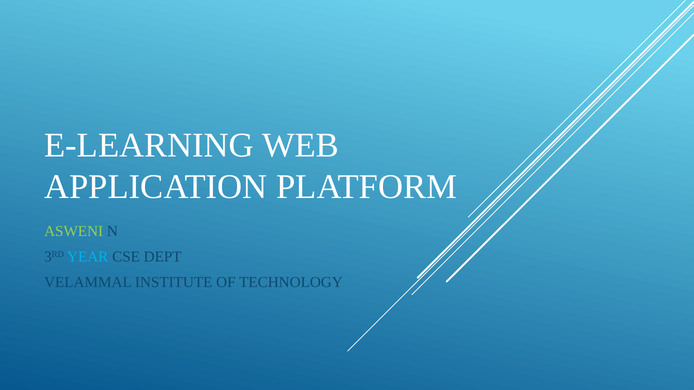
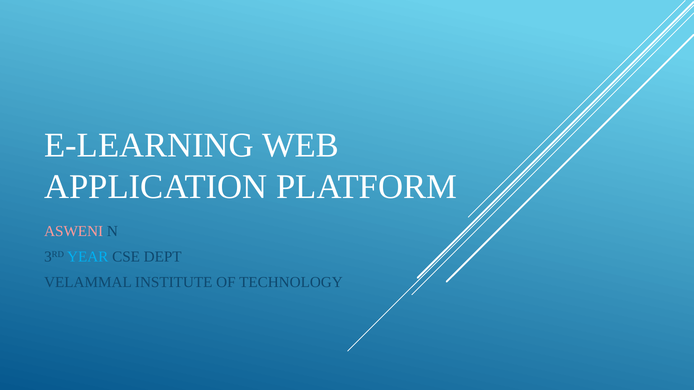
ASWENI colour: light green -> pink
